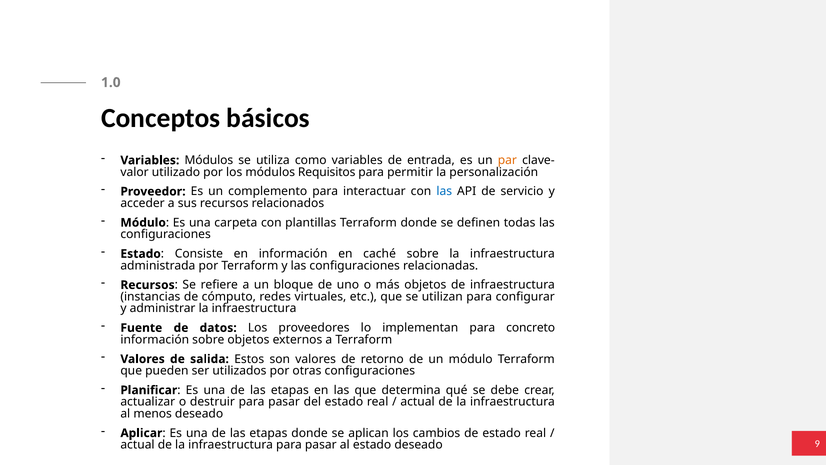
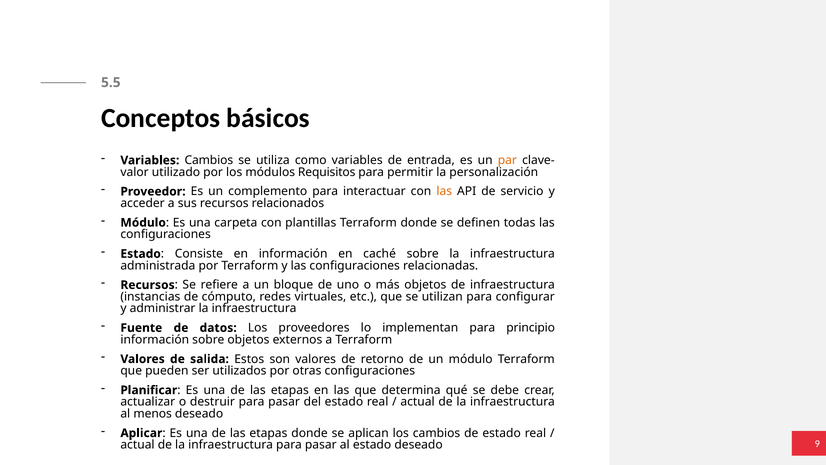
1.0: 1.0 -> 5.5
Variables Módulos: Módulos -> Cambios
las at (444, 191) colour: blue -> orange
concreto: concreto -> principio
